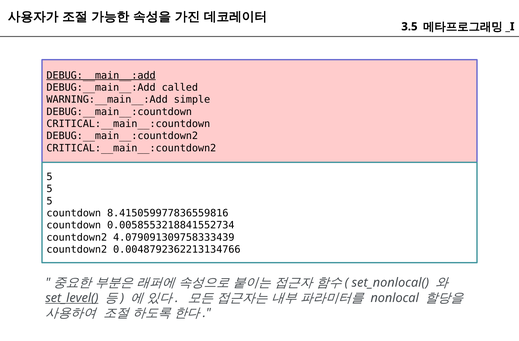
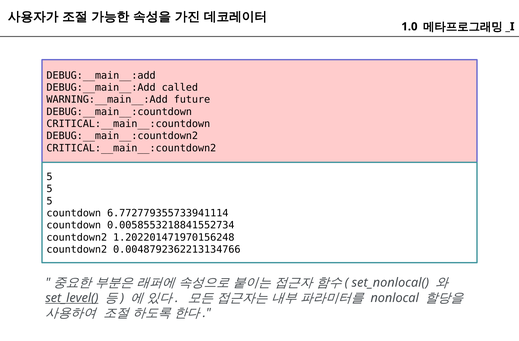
3.5: 3.5 -> 1.0
DEBUG:__main__:add at (101, 75) underline: present -> none
simple: simple -> future
8.415059977836559816: 8.415059977836559816 -> 6.772779355733941114
4.079091309758333439: 4.079091309758333439 -> 1.202201471970156248
